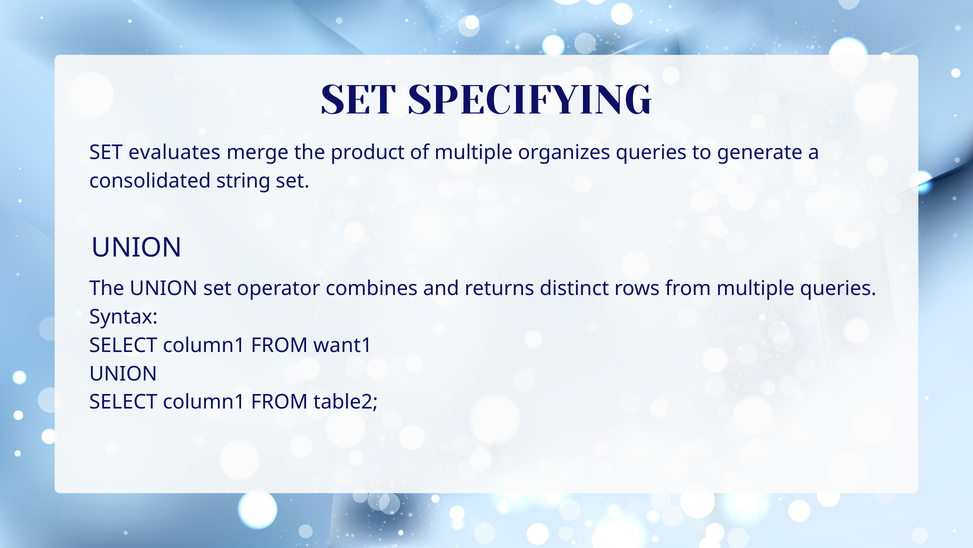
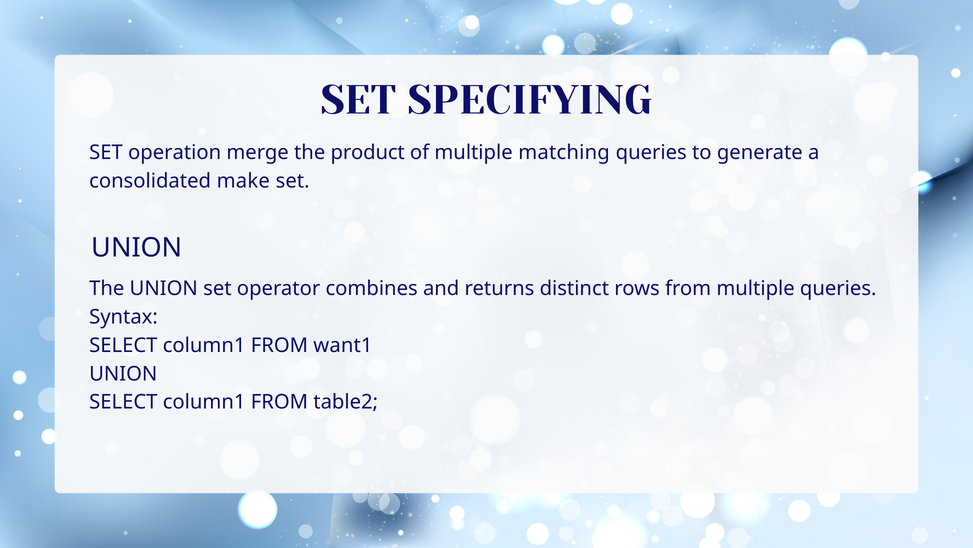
evaluates: evaluates -> operation
organizes: organizes -> matching
string: string -> make
